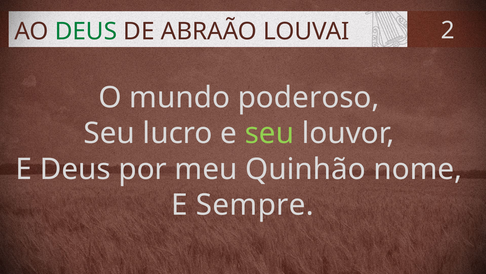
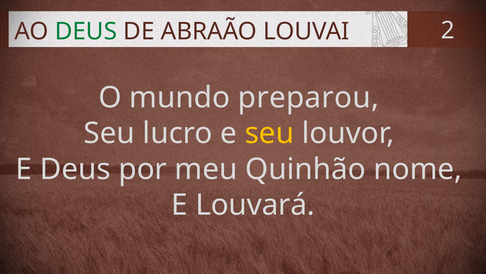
poderoso: poderoso -> preparou
seu at (269, 133) colour: light green -> yellow
Sempre: Sempre -> Louvará
